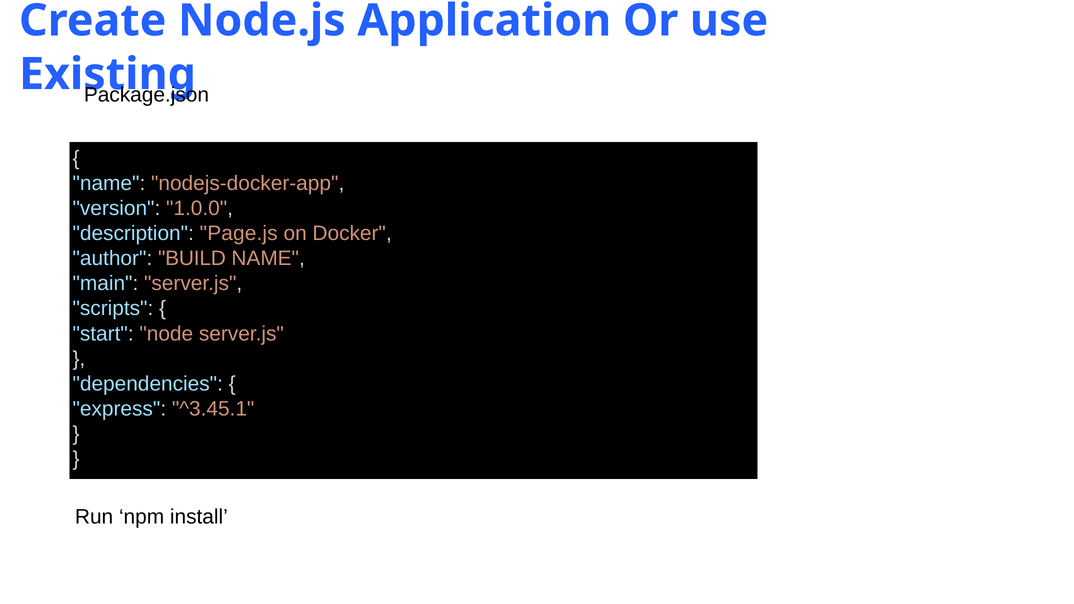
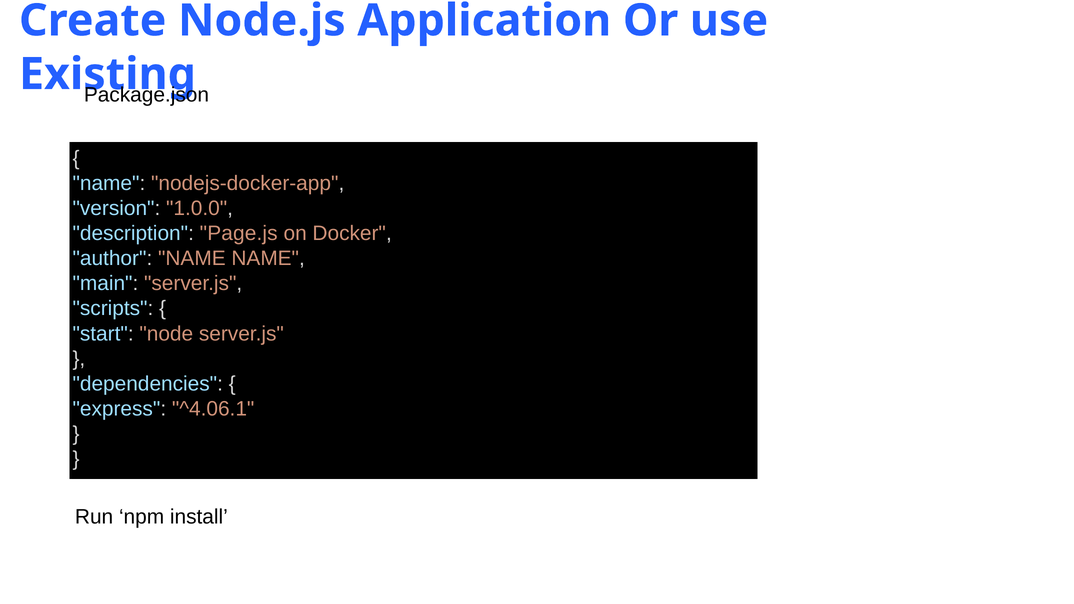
author BUILD: BUILD -> NAME
^3.45.1: ^3.45.1 -> ^4.06.1
